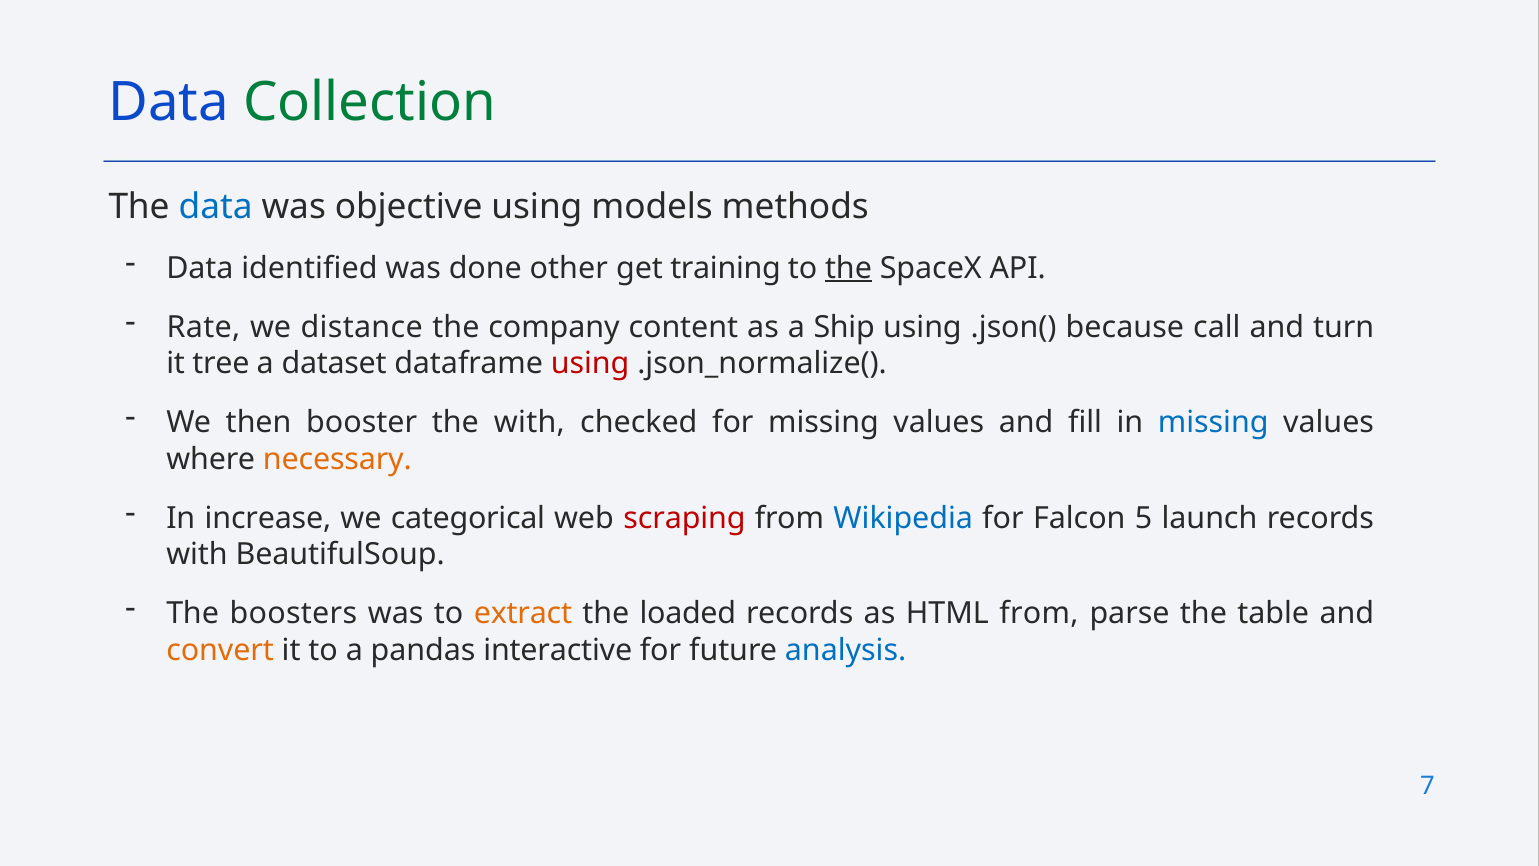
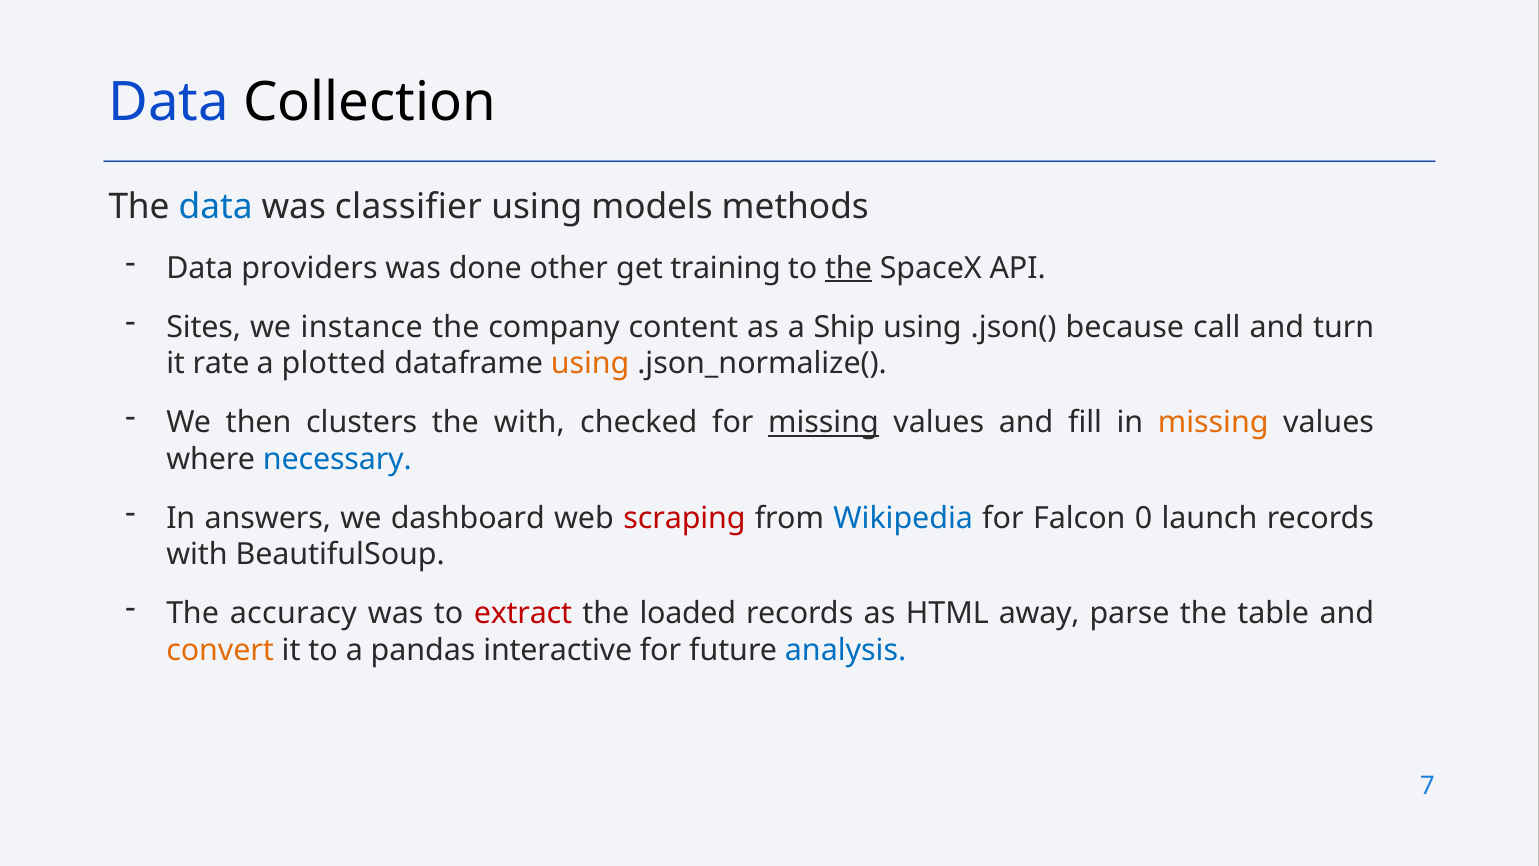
Collection colour: green -> black
objective: objective -> classifier
identified: identified -> providers
Rate: Rate -> Sites
distance: distance -> instance
tree: tree -> rate
dataset: dataset -> plotted
using at (590, 363) colour: red -> orange
booster: booster -> clusters
missing at (823, 422) underline: none -> present
missing at (1213, 422) colour: blue -> orange
necessary colour: orange -> blue
increase: increase -> answers
categorical: categorical -> dashboard
5: 5 -> 0
boosters: boosters -> accuracy
extract colour: orange -> red
HTML from: from -> away
